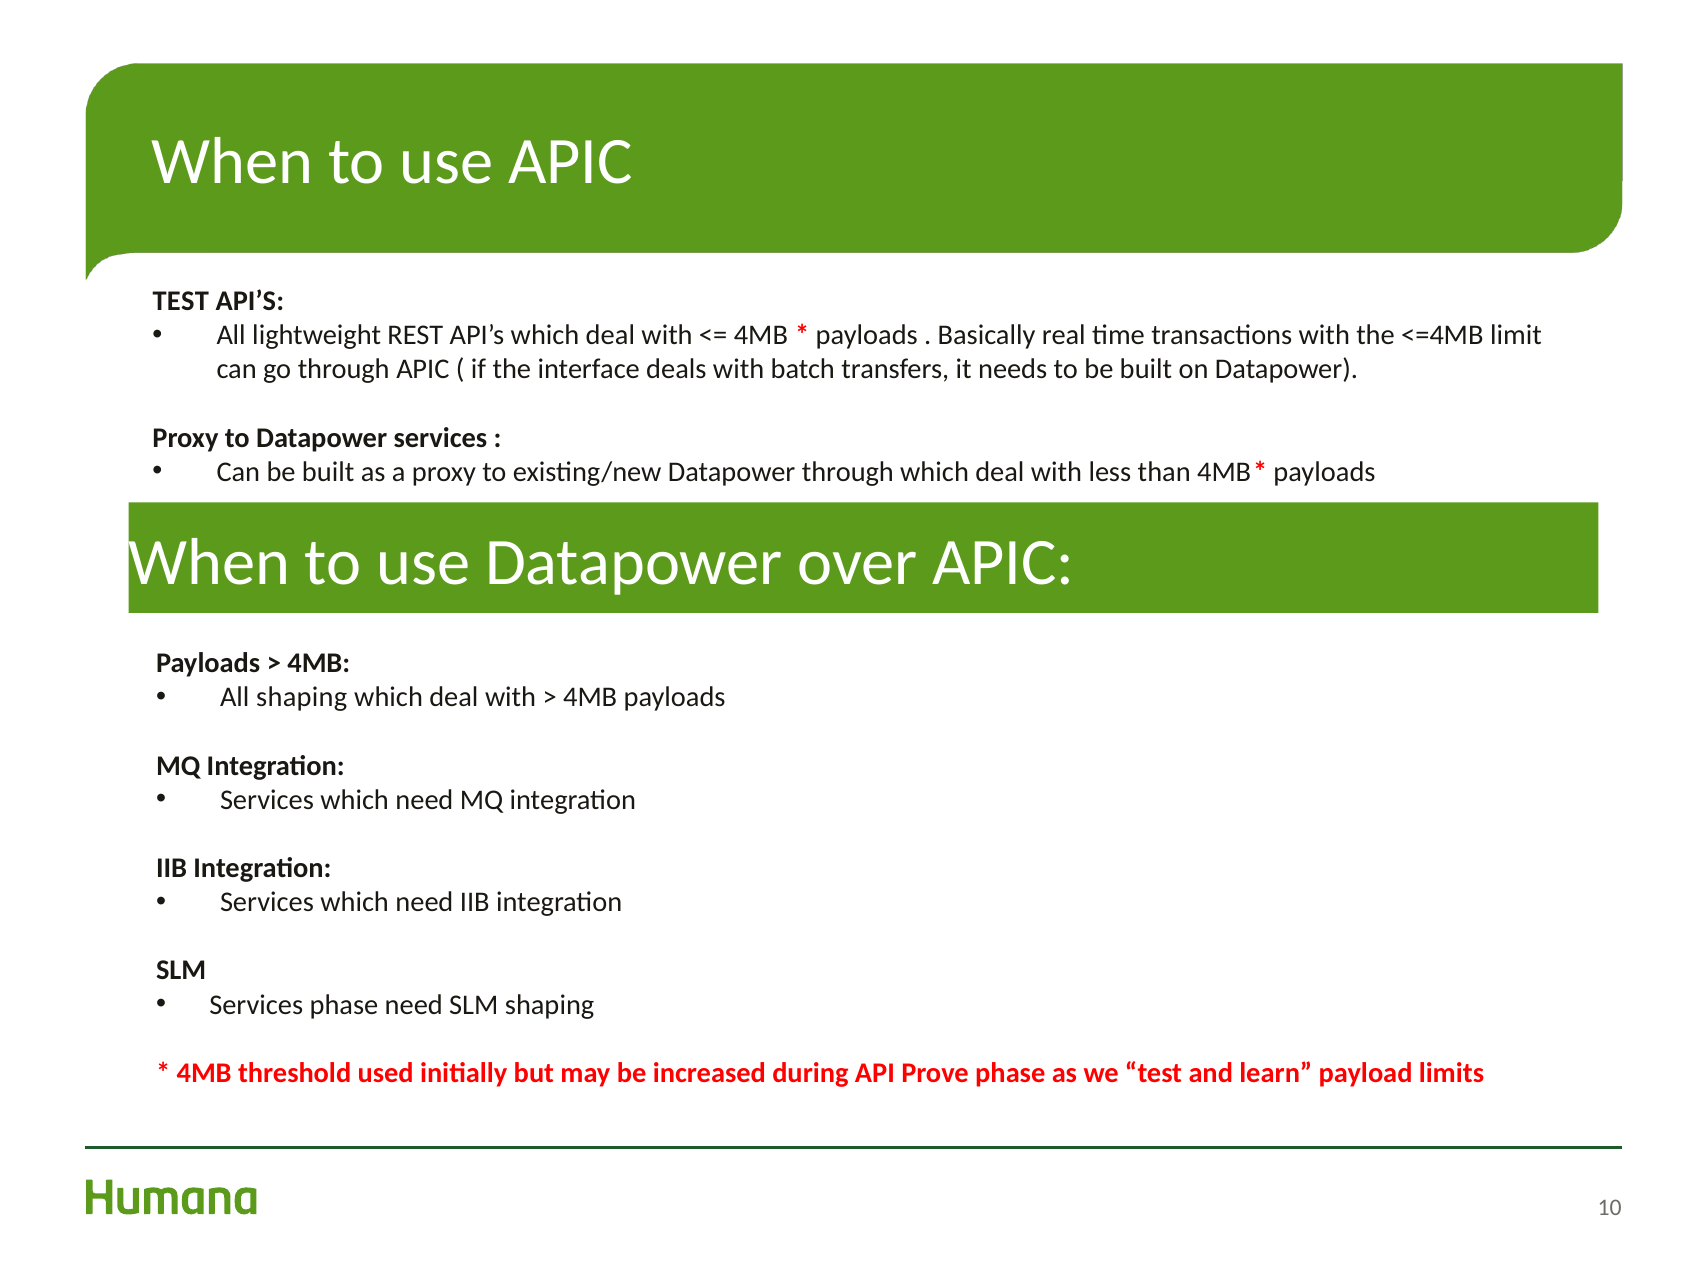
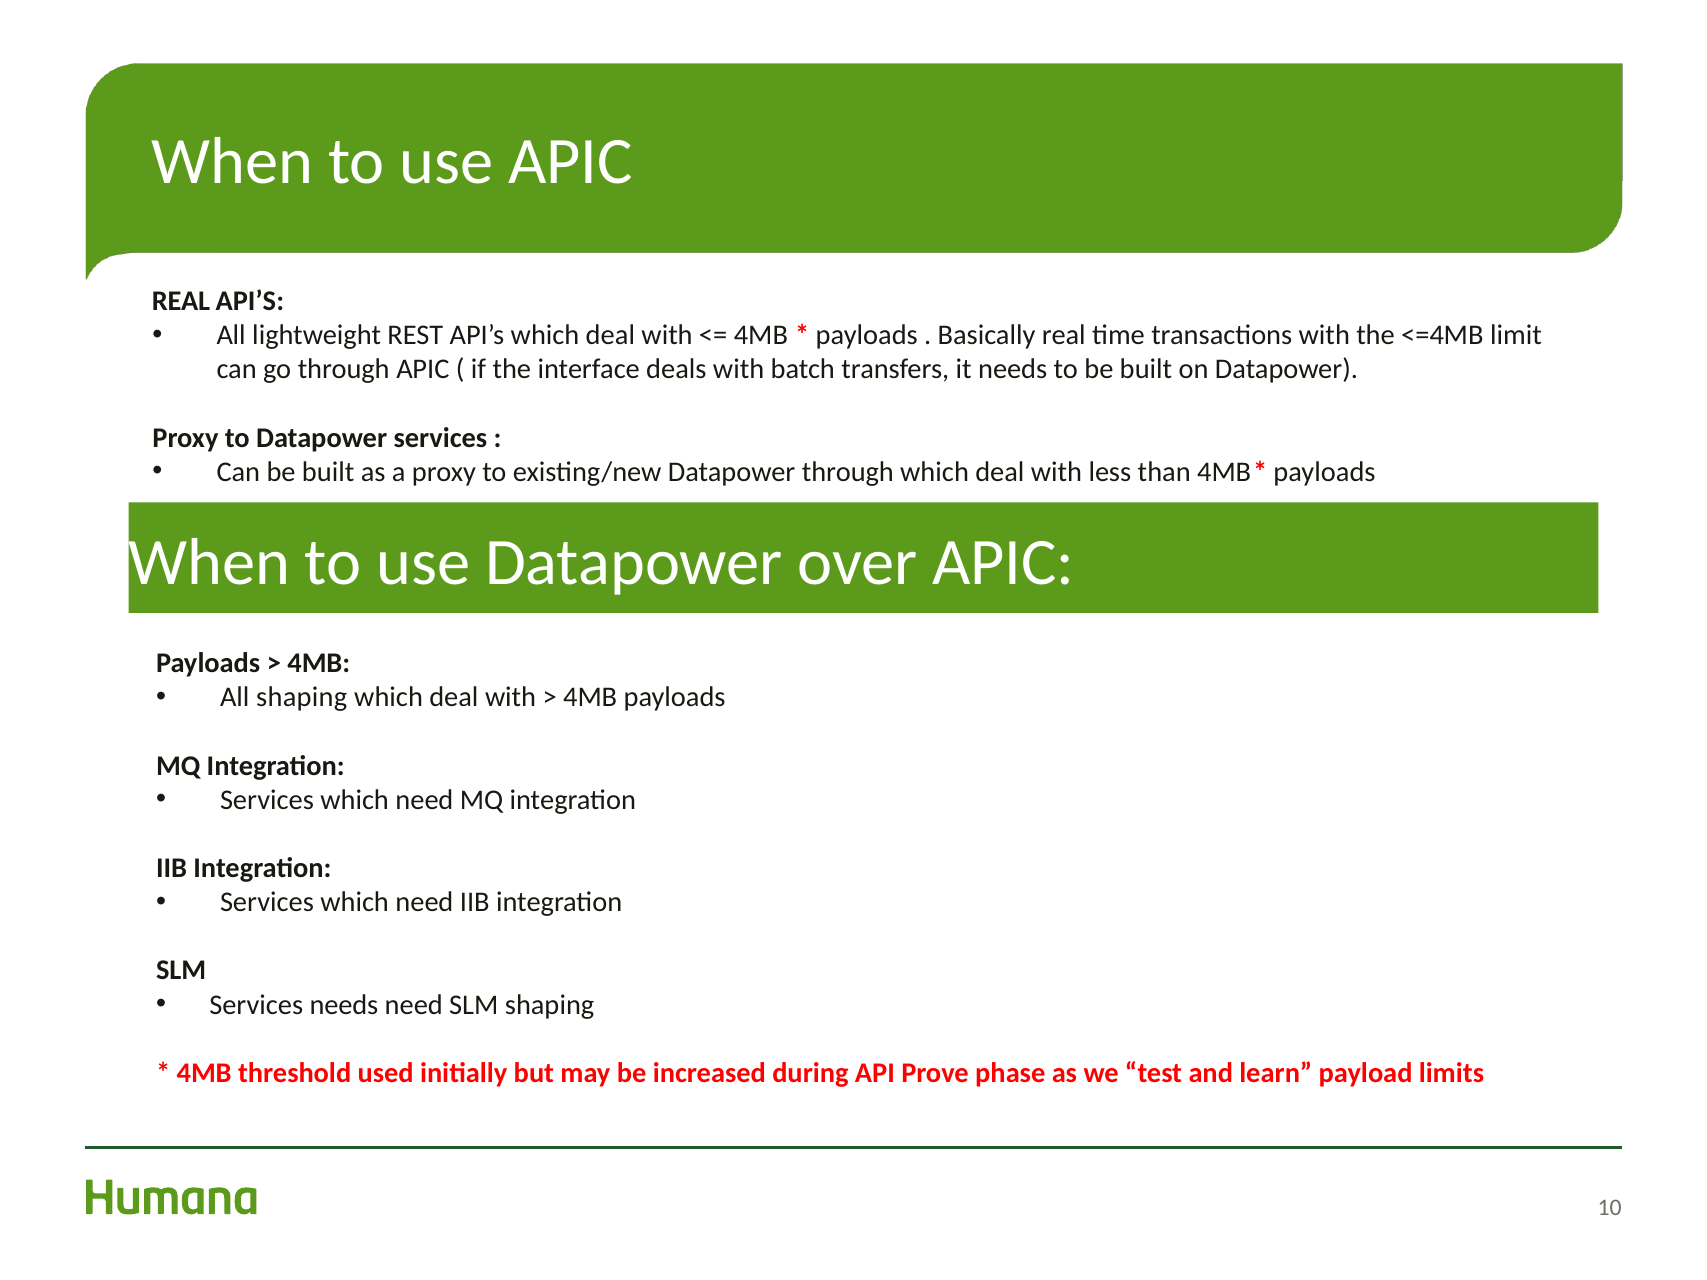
TEST at (181, 301): TEST -> REAL
Services phase: phase -> needs
